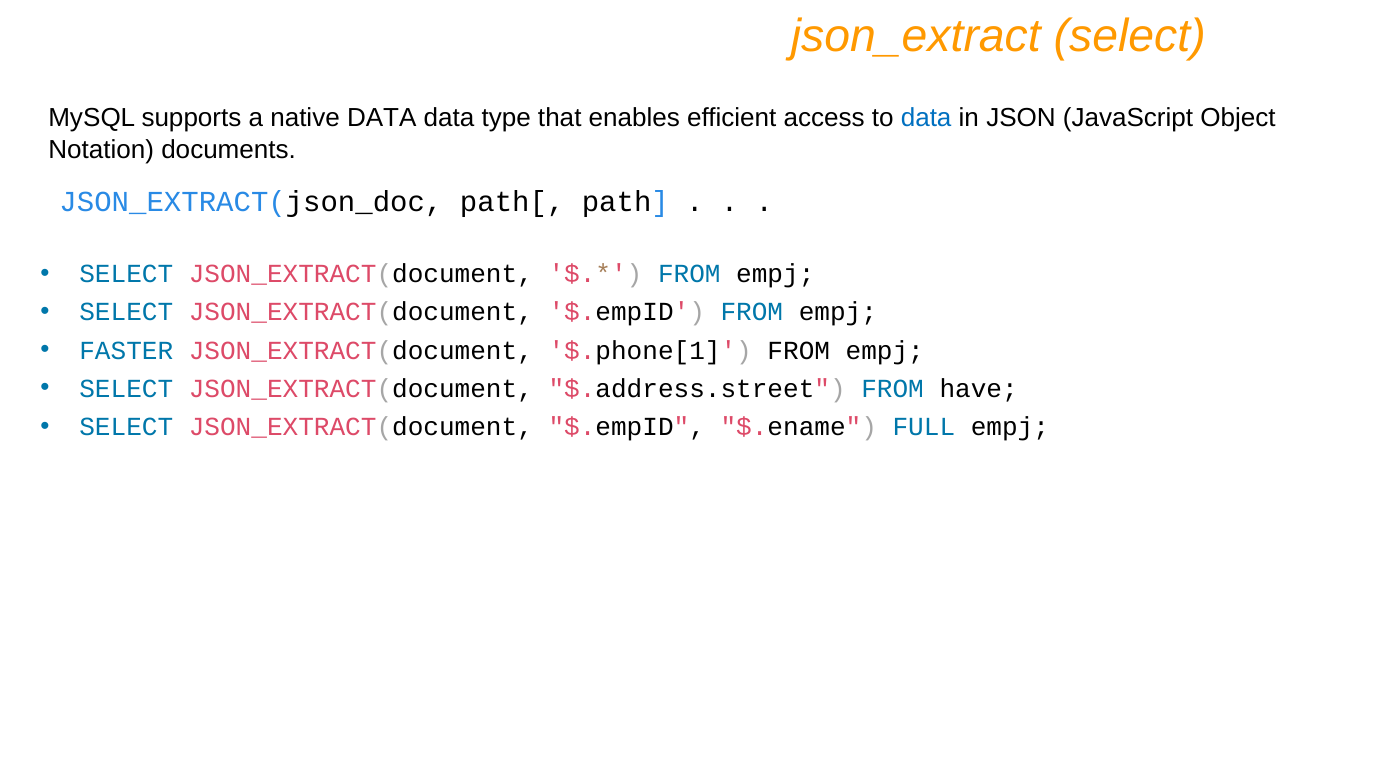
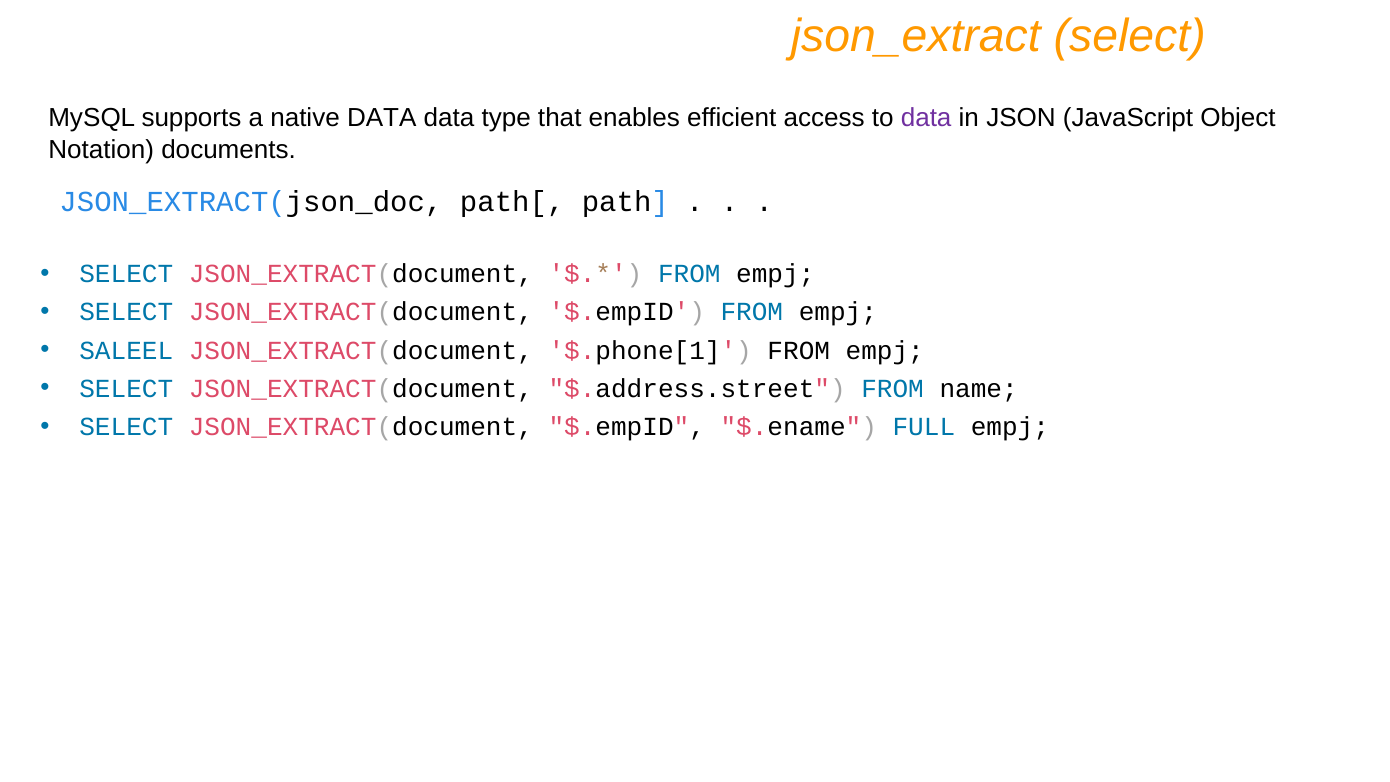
data at (926, 118) colour: blue -> purple
FASTER: FASTER -> SALEEL
have: have -> name
